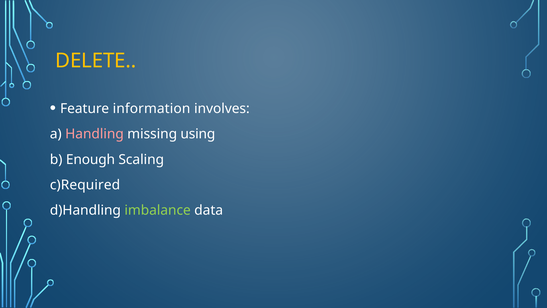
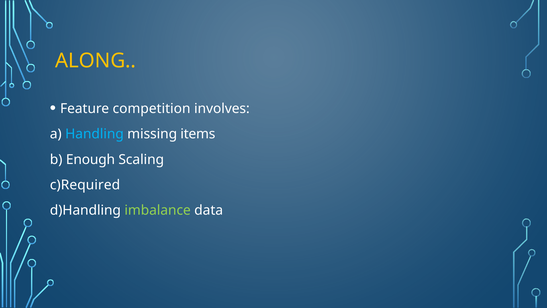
DELETE: DELETE -> ALONG
information: information -> competition
Handling colour: pink -> light blue
using: using -> items
